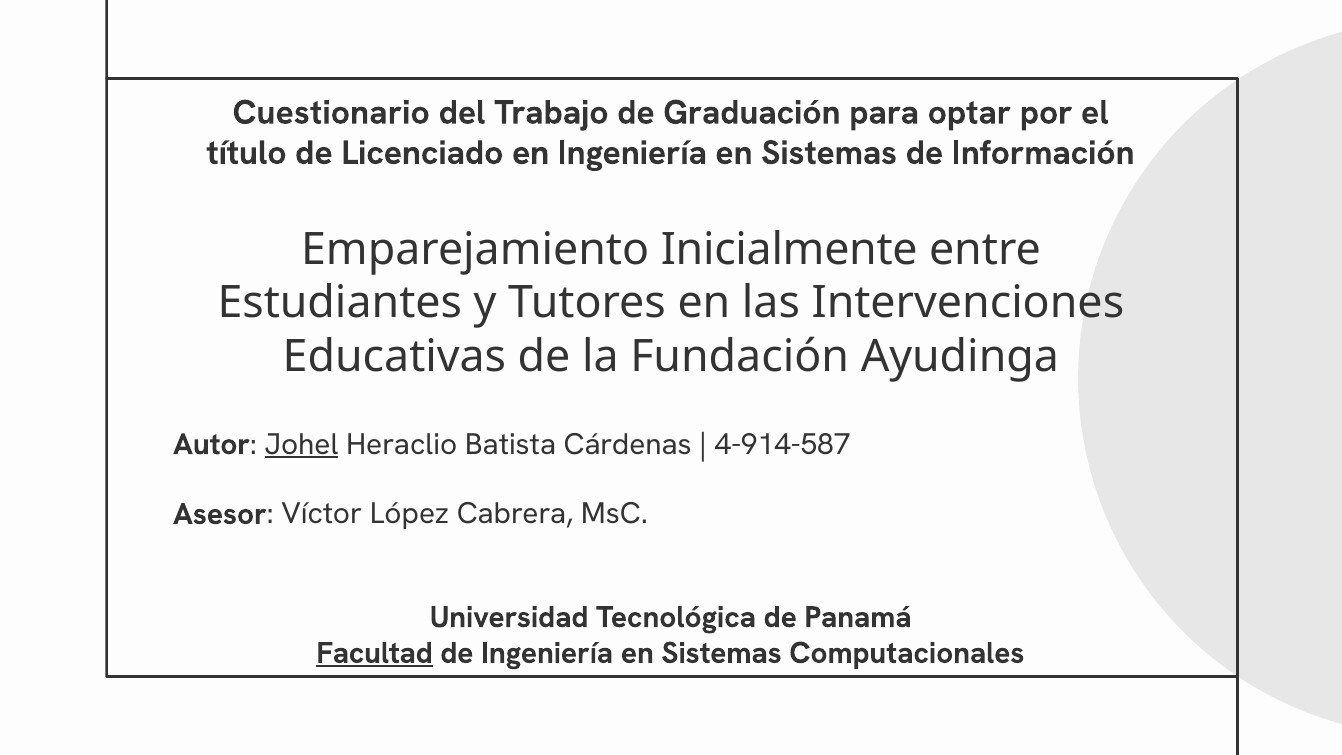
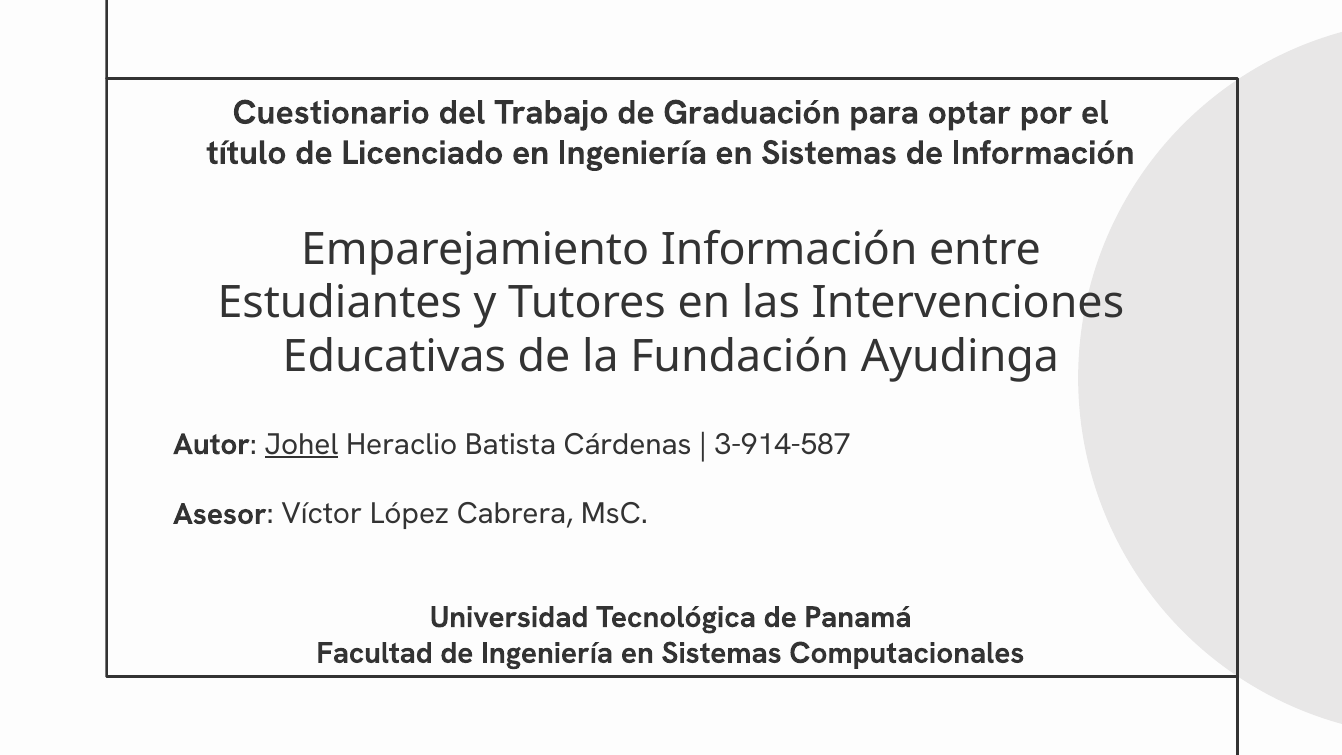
Emparejamiento Inicialmente: Inicialmente -> Información
4-914-587: 4-914-587 -> 3-914-587
Facultad underline: present -> none
